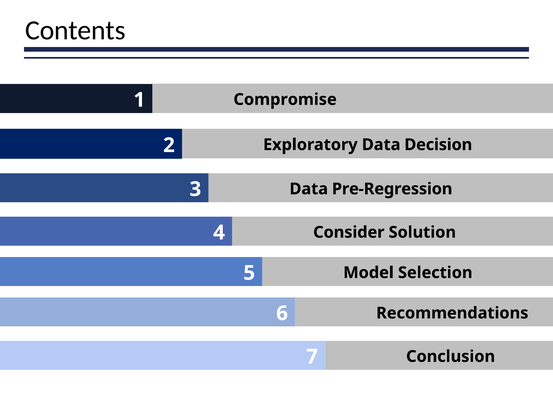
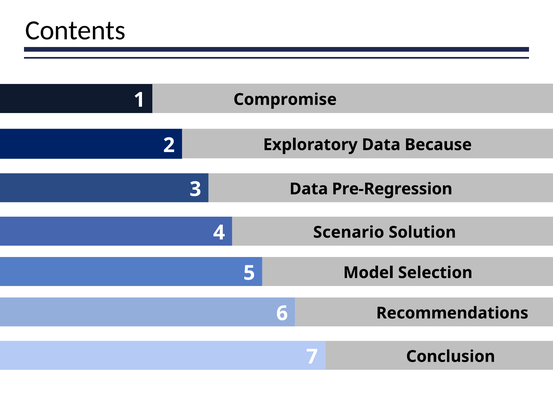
Decision: Decision -> Because
Consider: Consider -> Scenario
